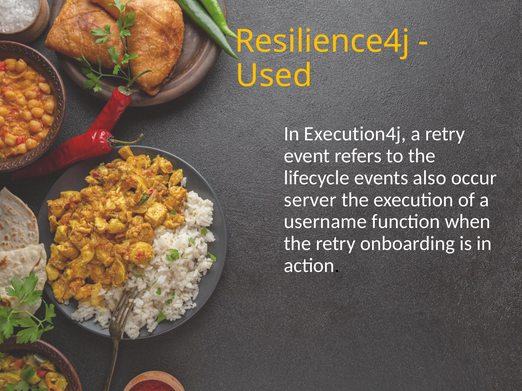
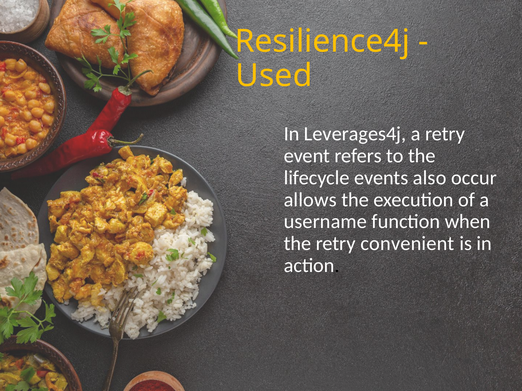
Execution4j: Execution4j -> Leverages4j
server: server -> allows
onboarding: onboarding -> convenient
